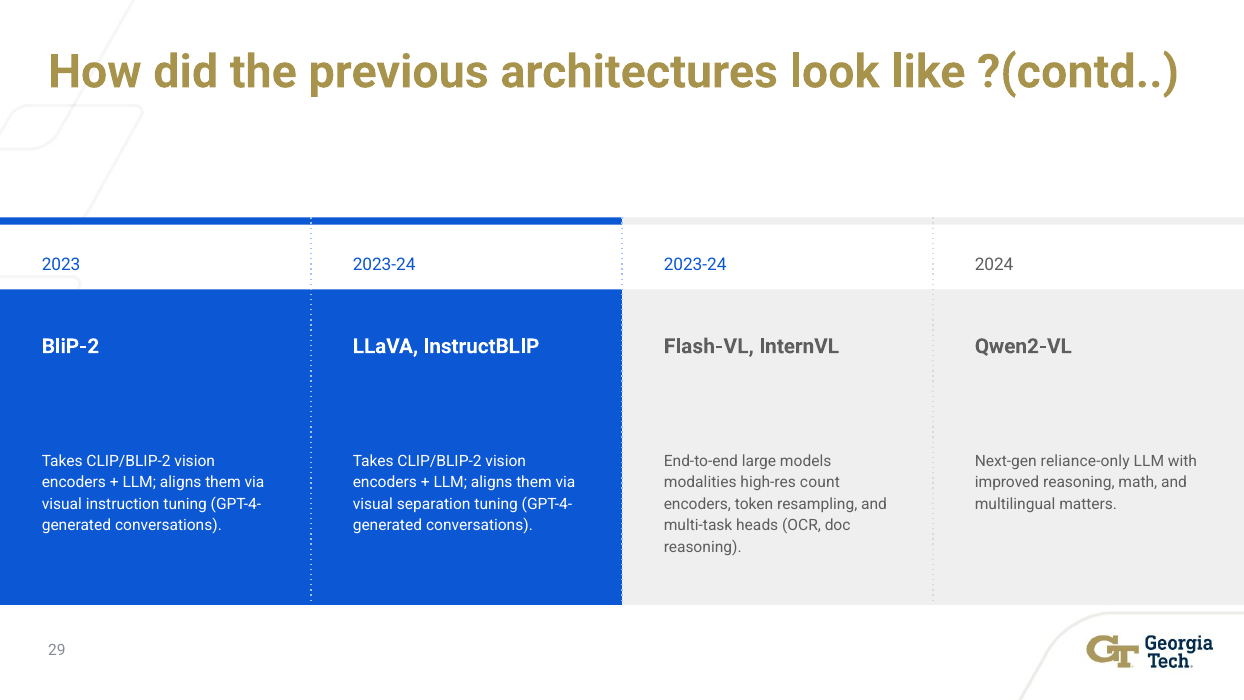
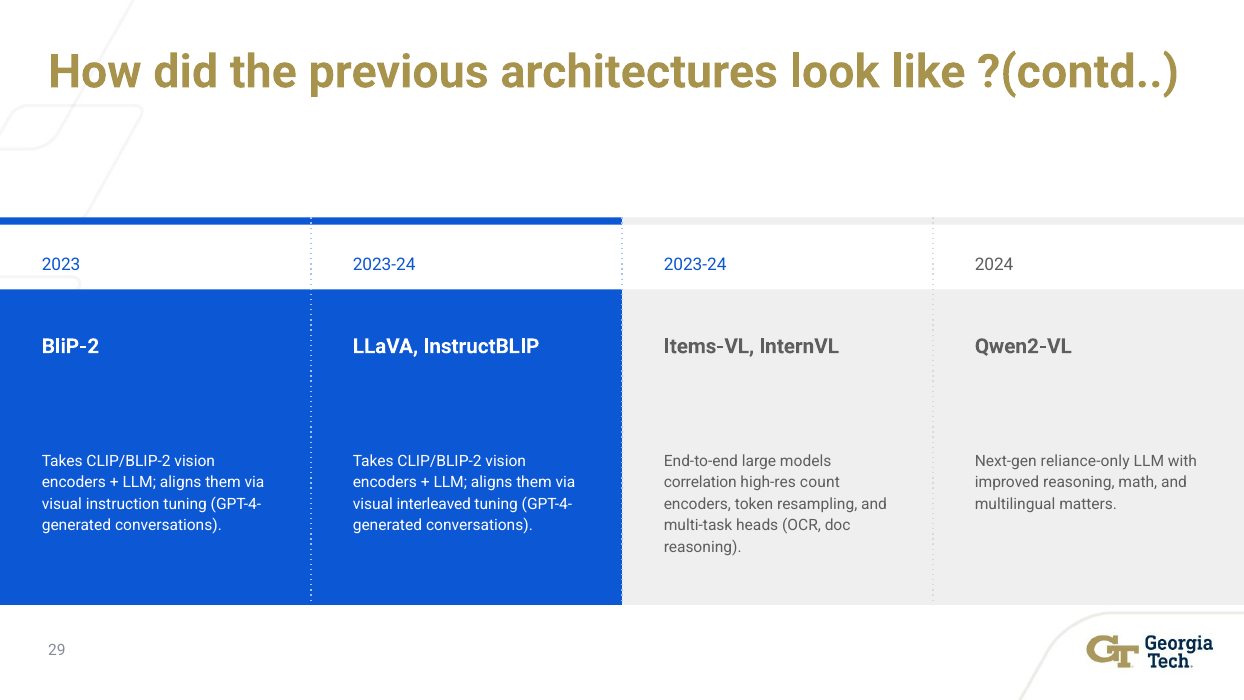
Flash-VL: Flash-VL -> Items-VL
modalities: modalities -> correlation
separation: separation -> interleaved
